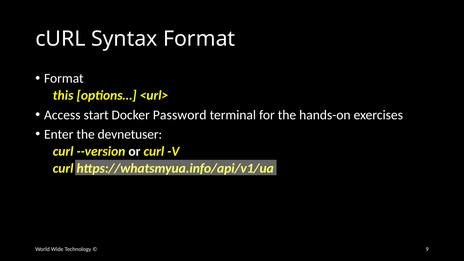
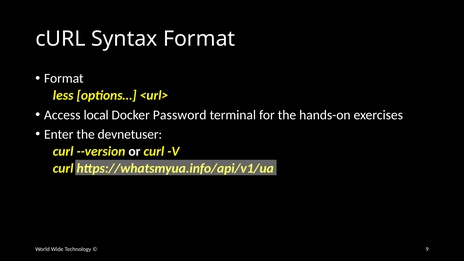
this: this -> less
start: start -> local
